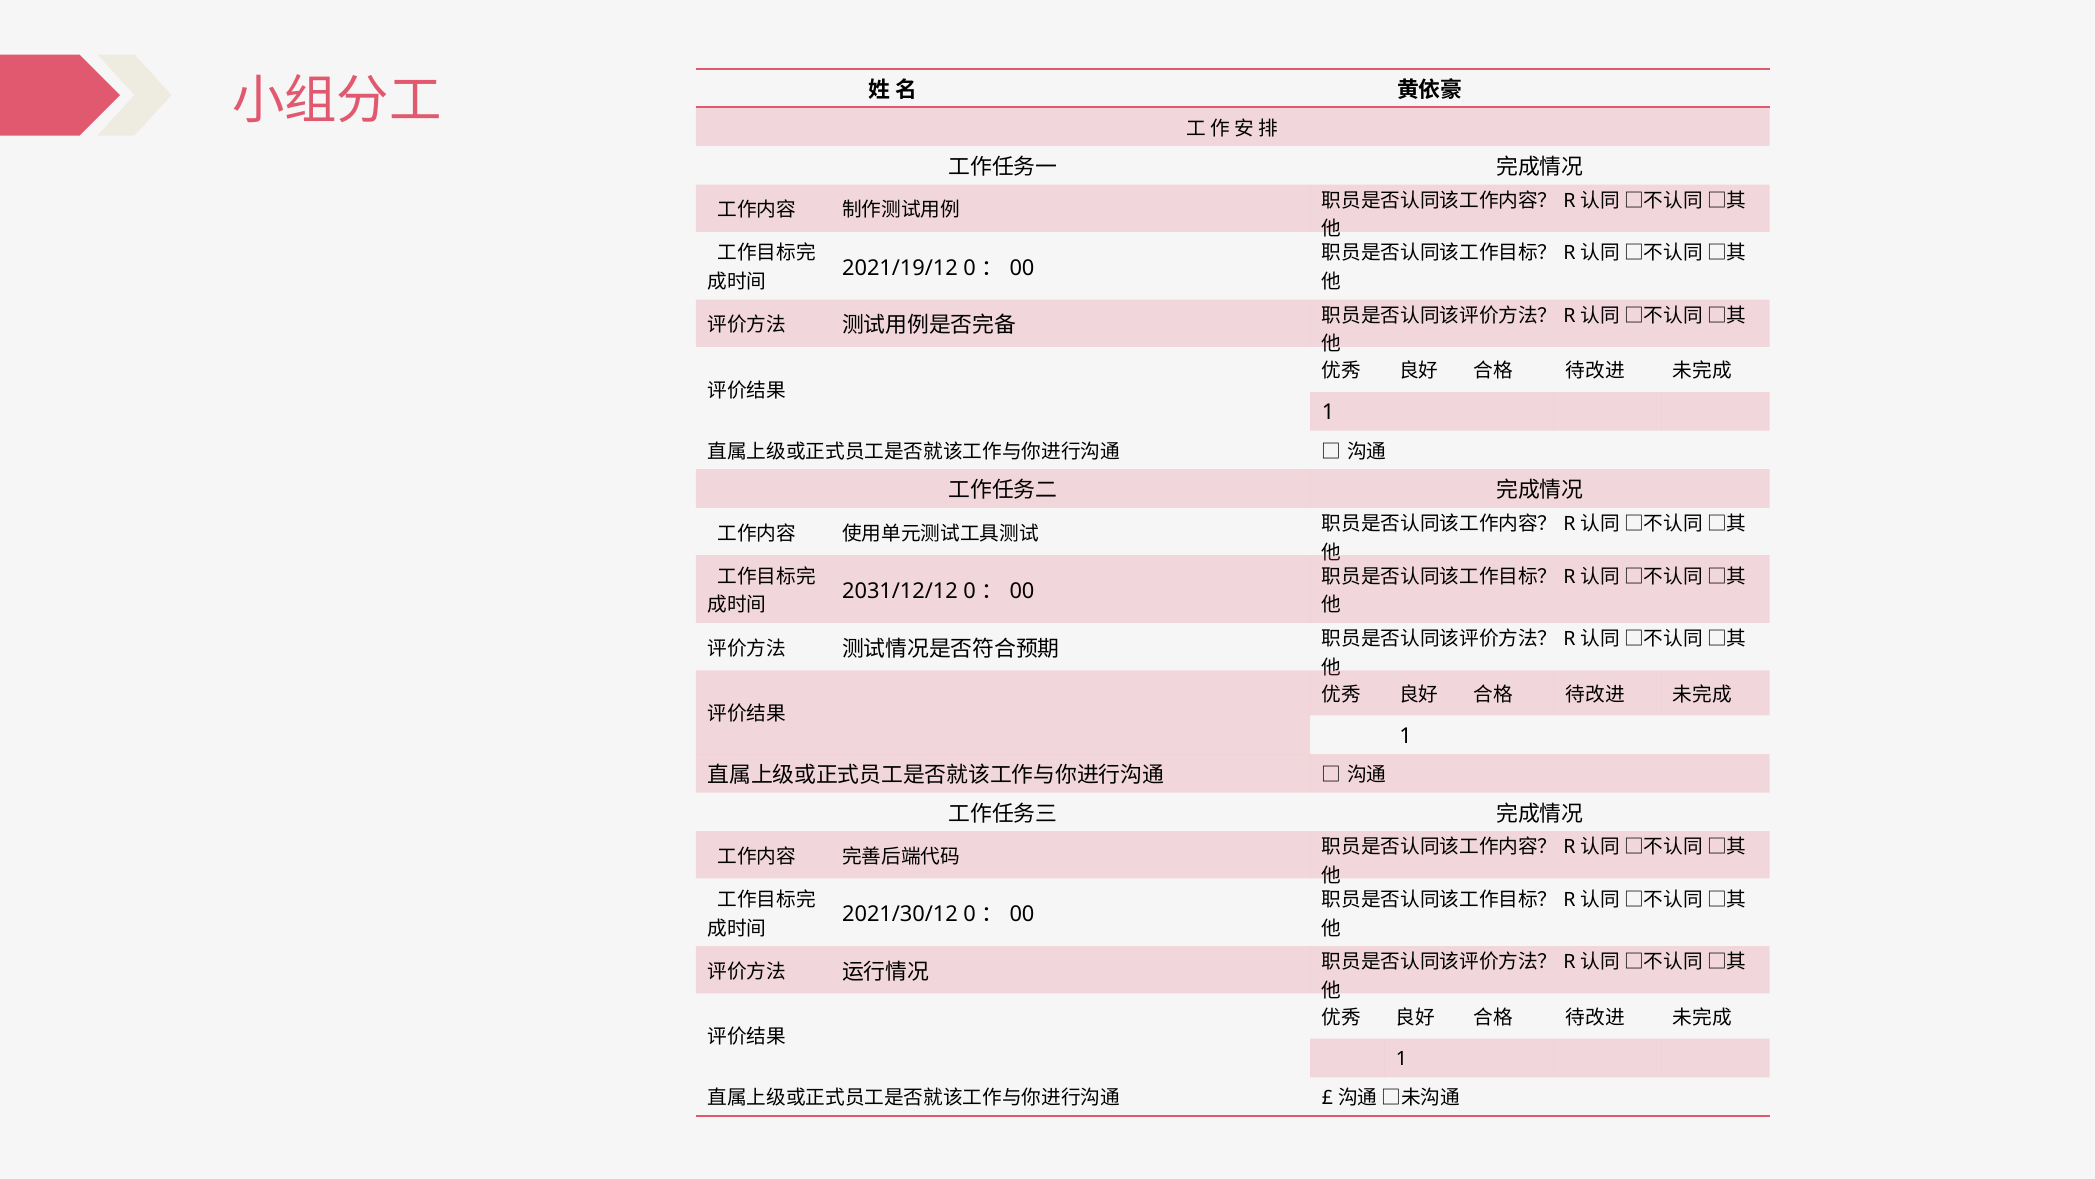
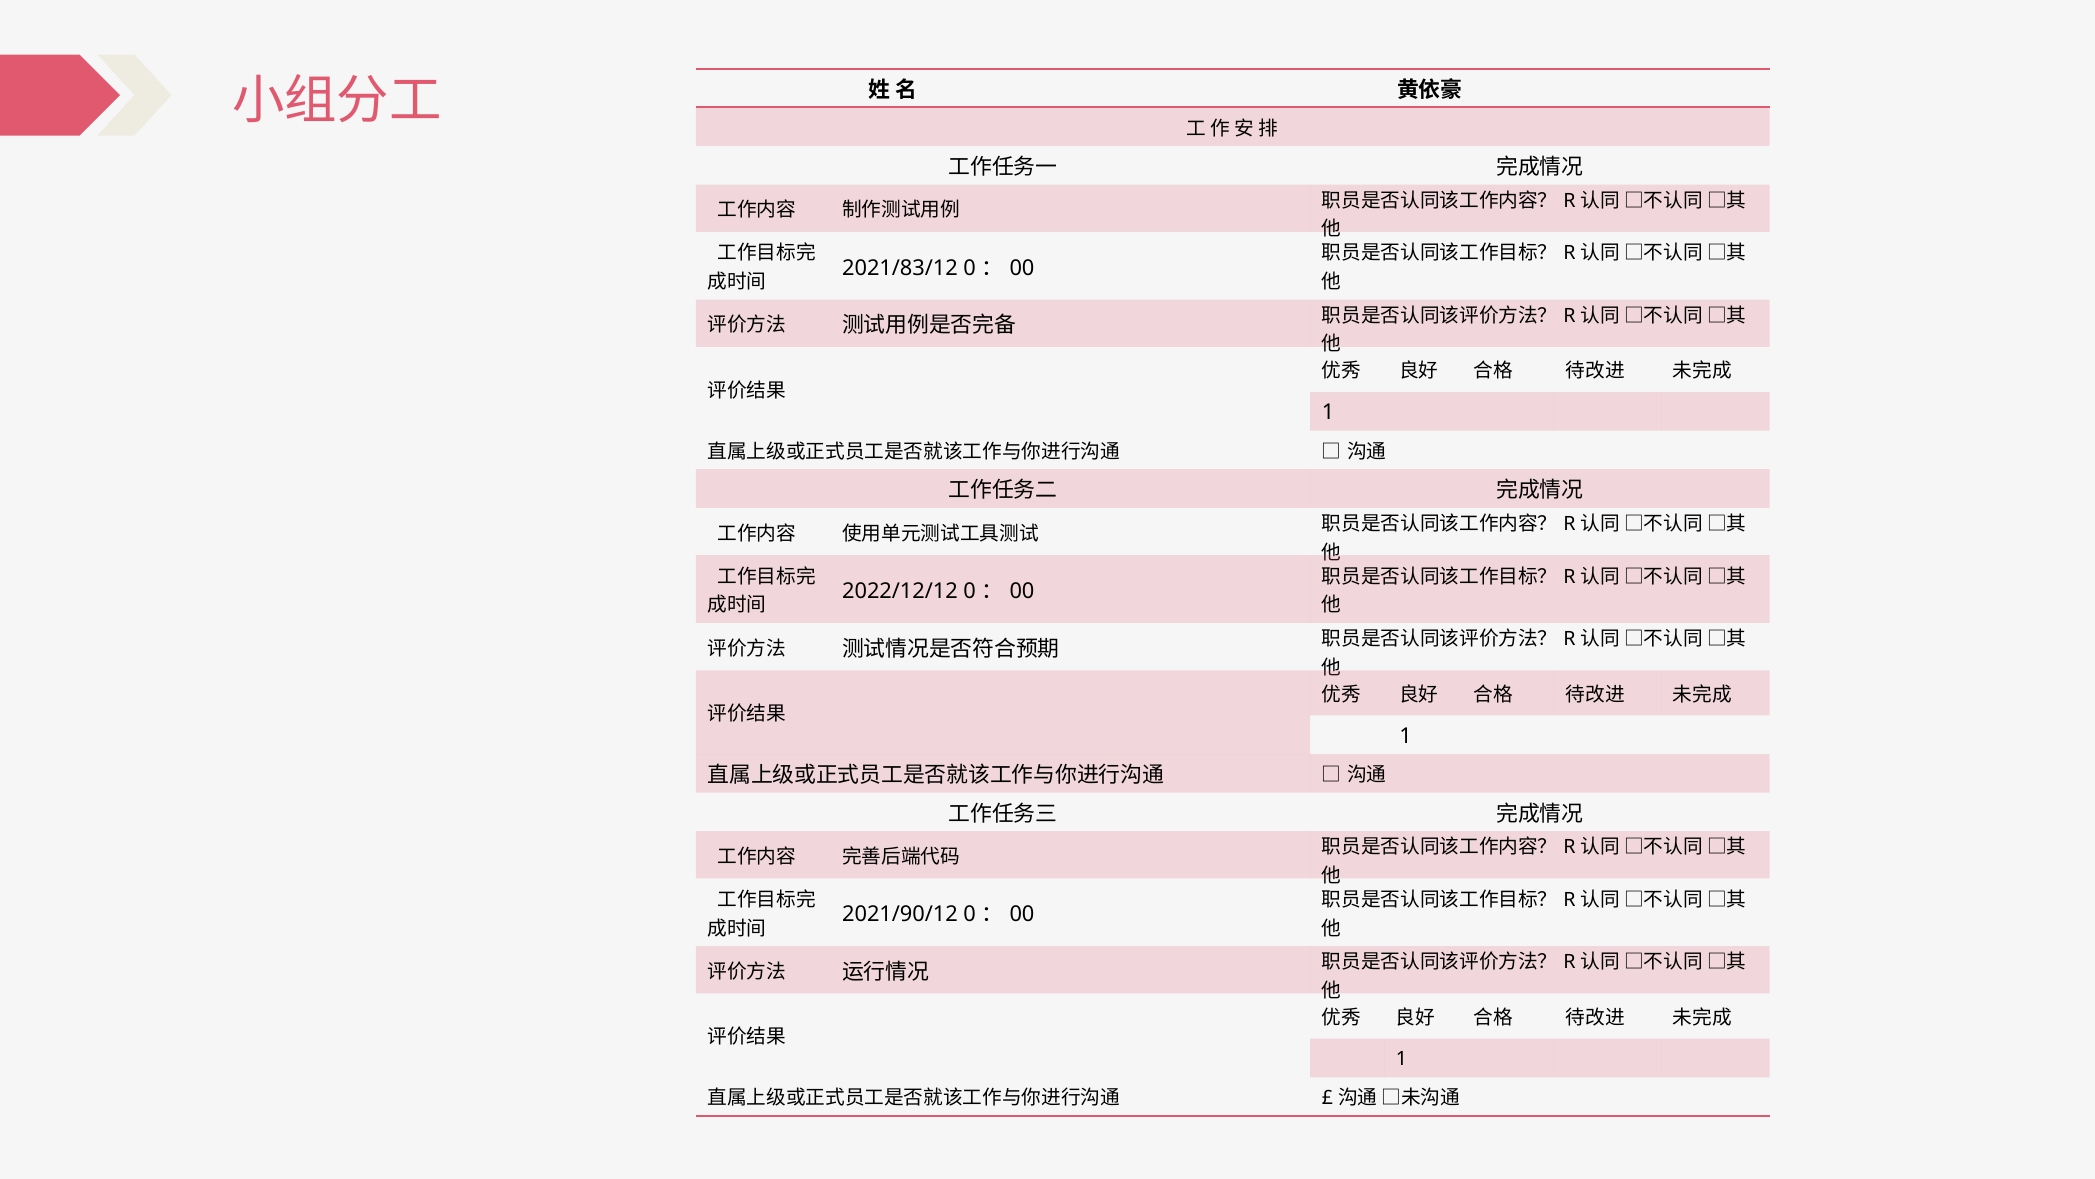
2021/19/12: 2021/19/12 -> 2021/83/12
2031/12/12: 2031/12/12 -> 2022/12/12
2021/30/12: 2021/30/12 -> 2021/90/12
